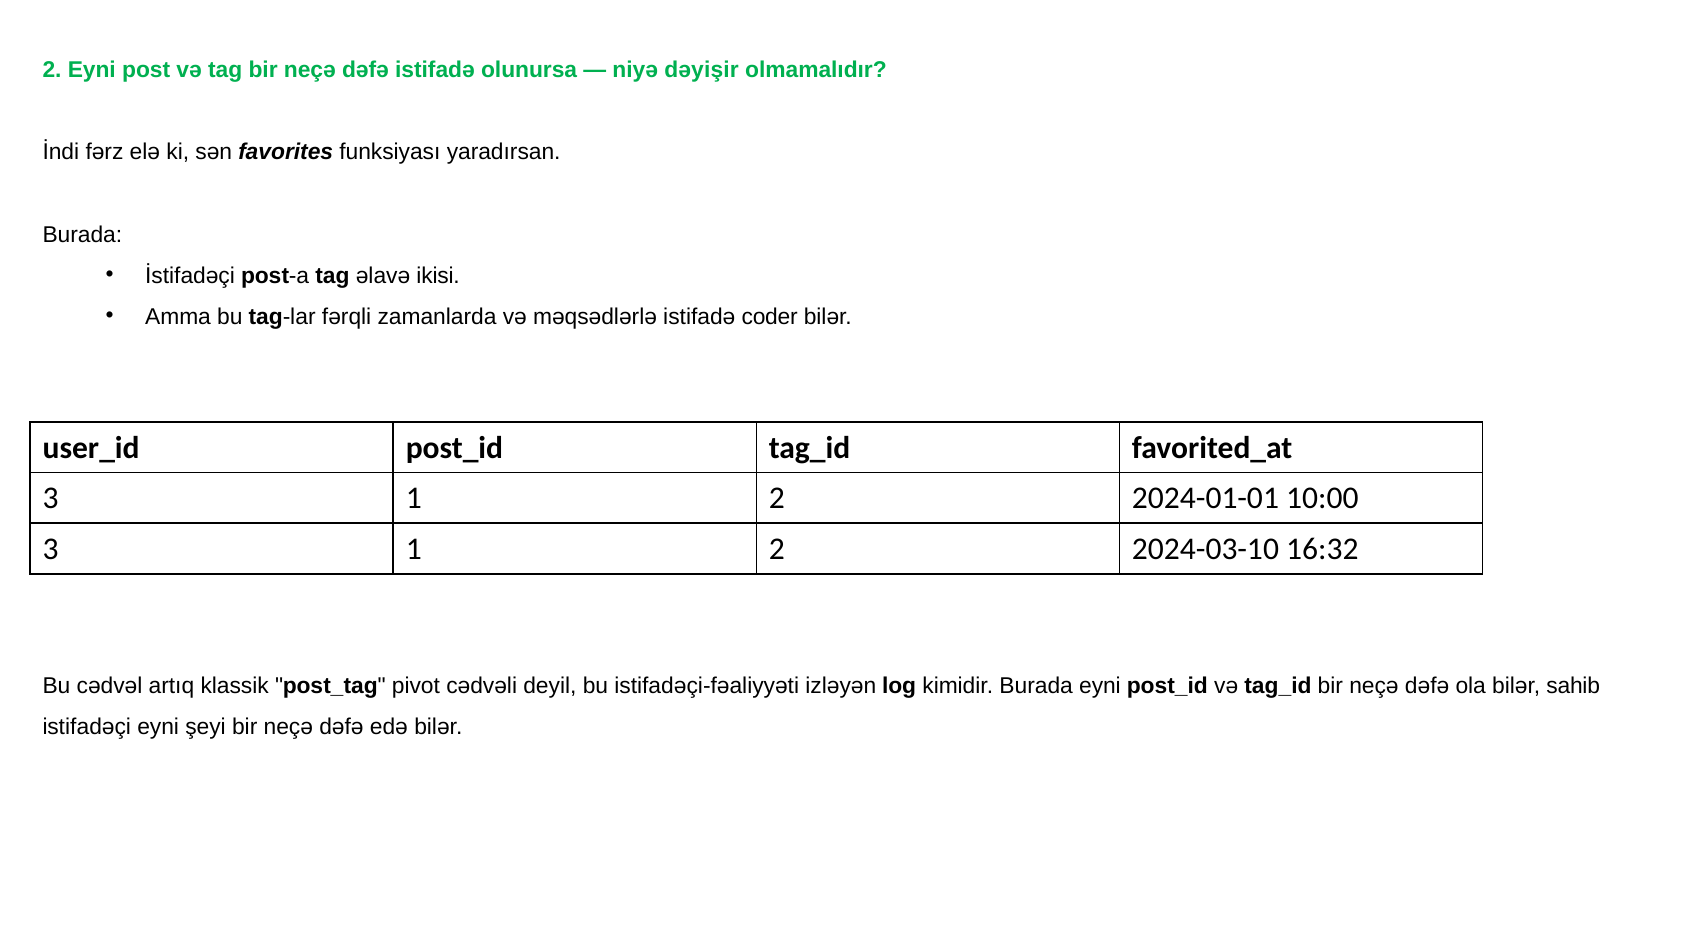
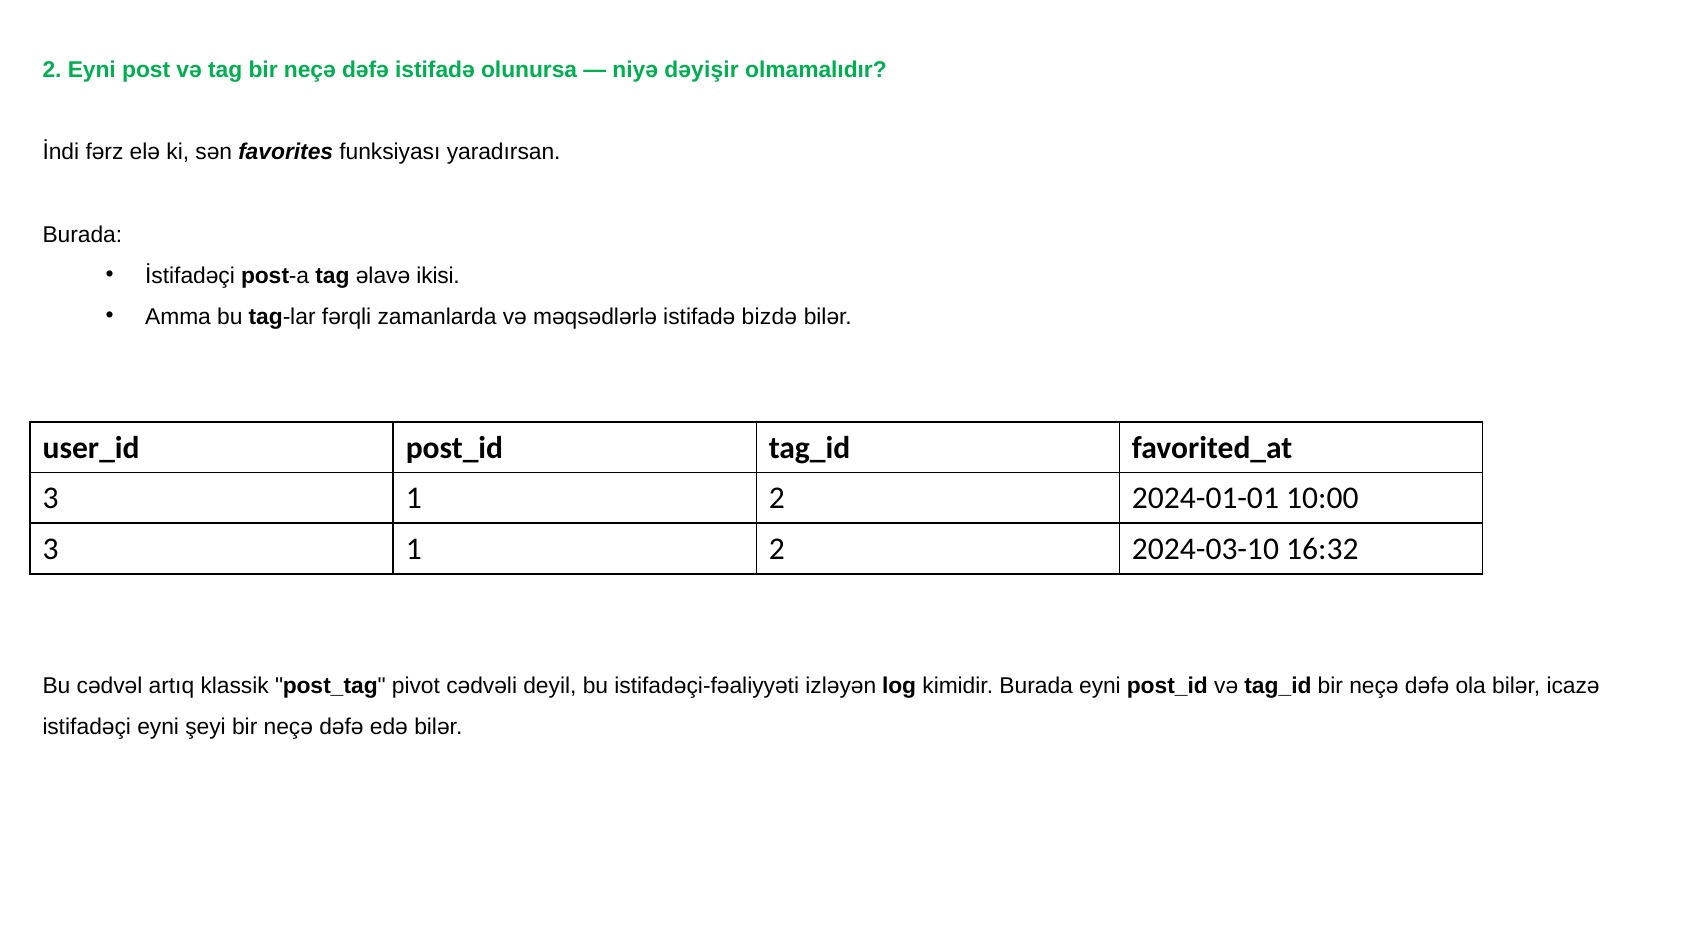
coder: coder -> bizdə
sahib: sahib -> icazə
